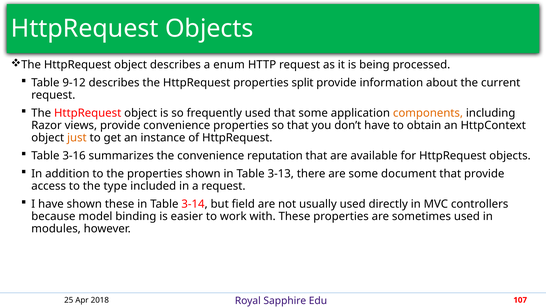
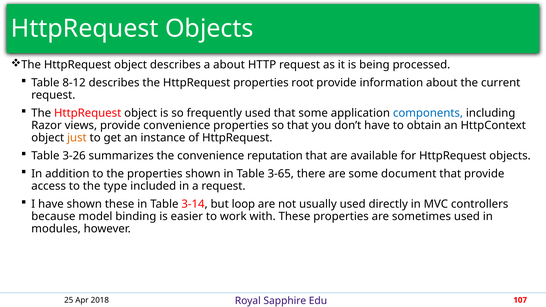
a enum: enum -> about
9-12: 9-12 -> 8-12
split: split -> root
components colour: orange -> blue
3-16: 3-16 -> 3-26
3-13: 3-13 -> 3-65
field: field -> loop
